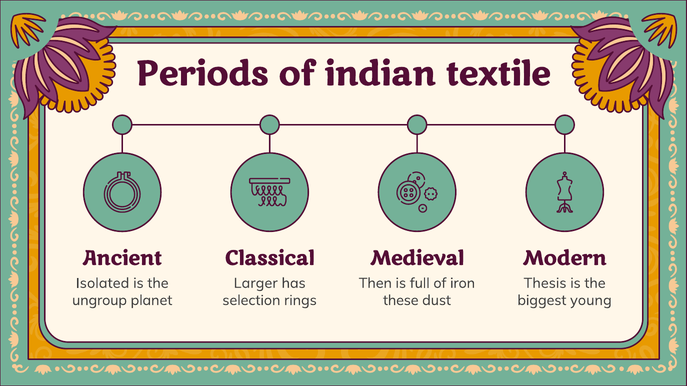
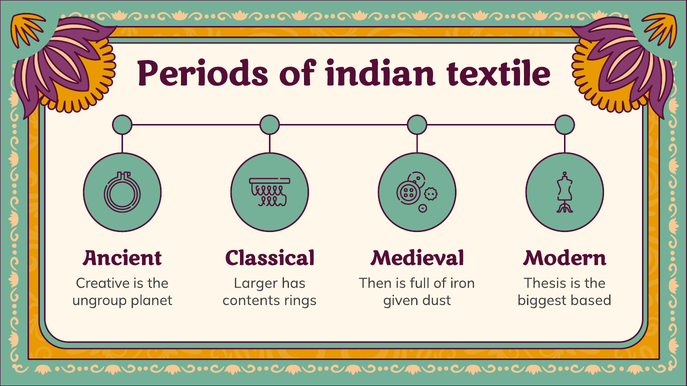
Isolated: Isolated -> Creative
selection: selection -> contents
these: these -> given
young: young -> based
